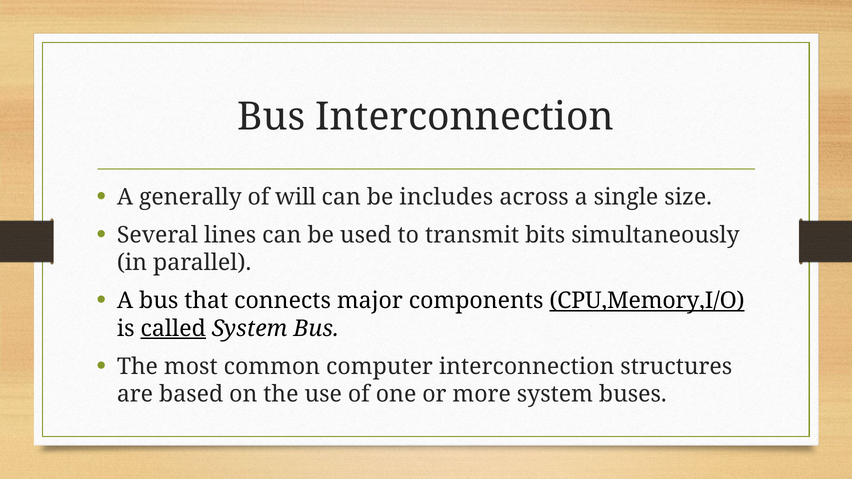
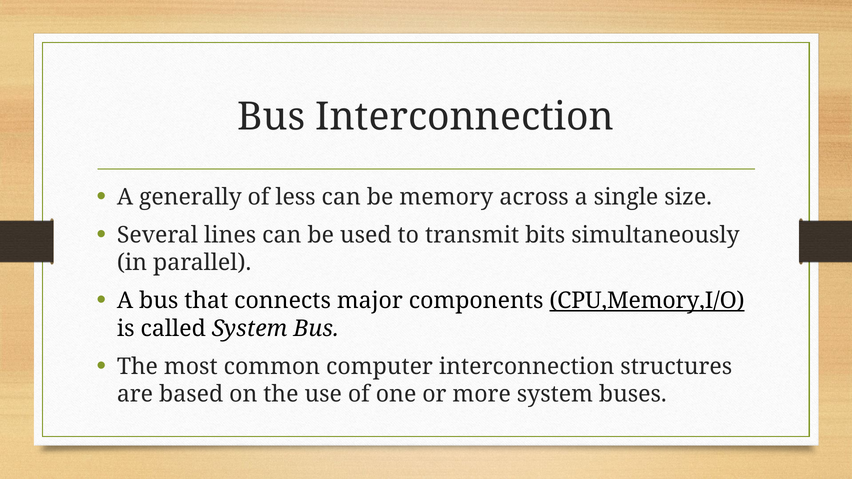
will: will -> less
includes: includes -> memory
called underline: present -> none
